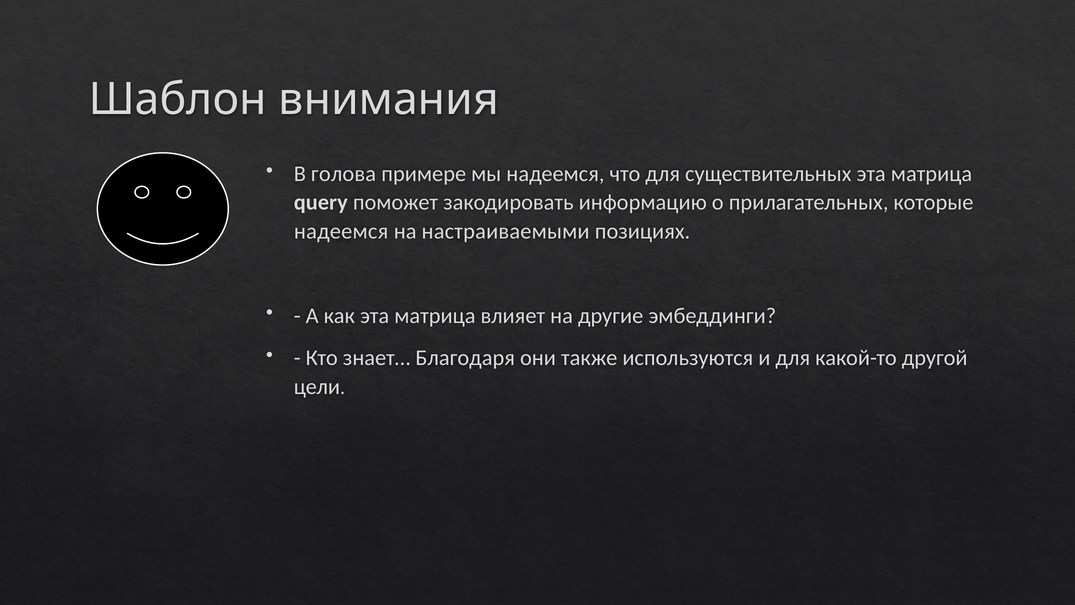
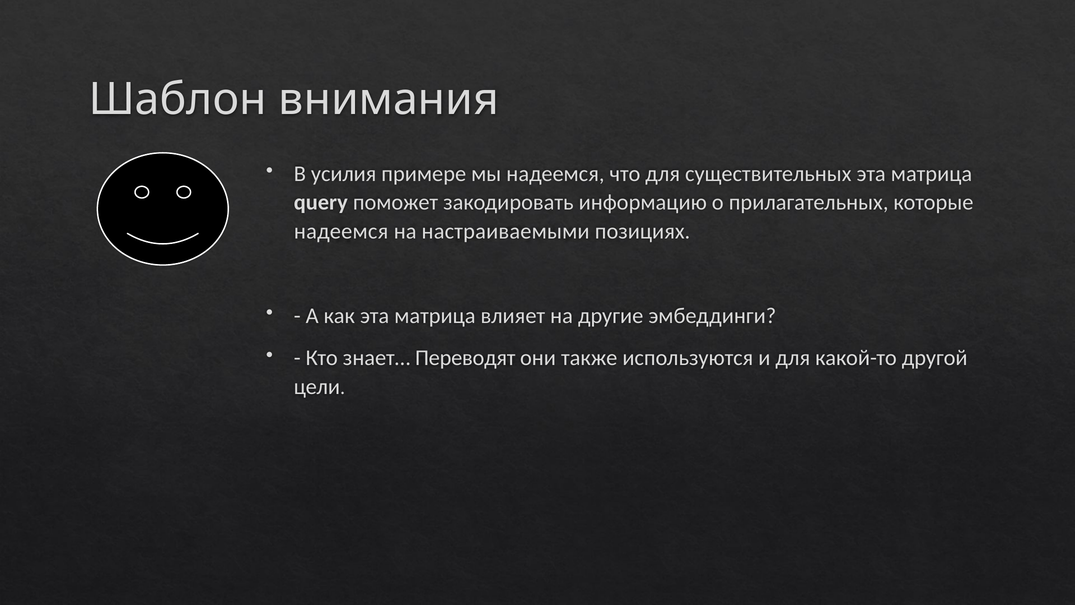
голова: голова -> усилия
Благодаря: Благодаря -> Переводят
